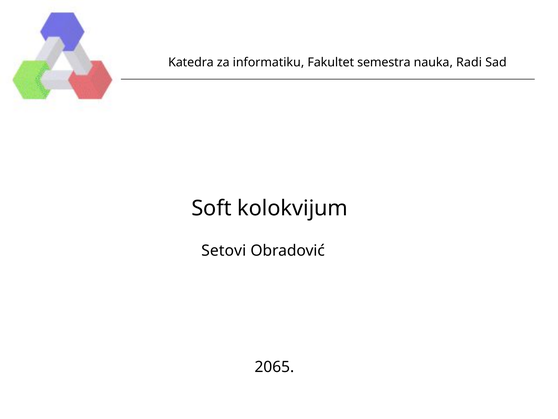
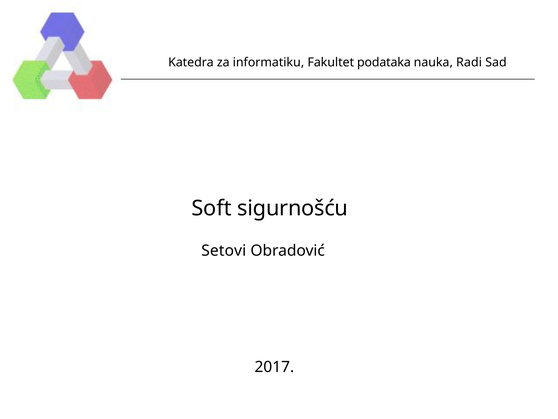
semestra: semestra -> podataka
kolokvijum: kolokvijum -> sigurnošću
2065: 2065 -> 2017
